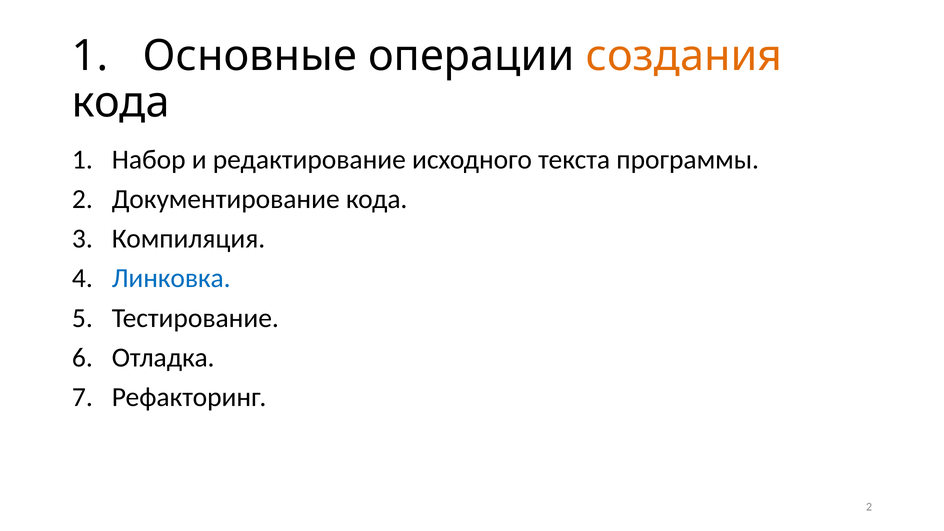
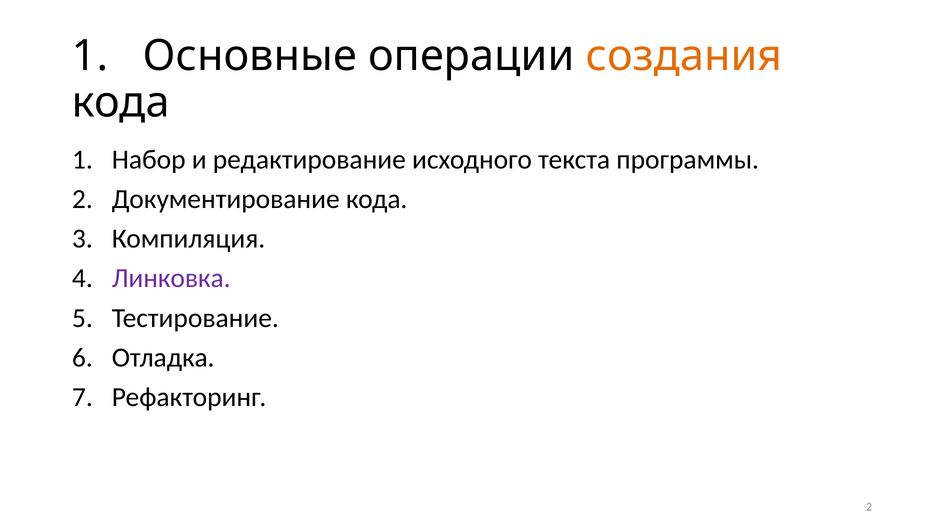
Линковка colour: blue -> purple
